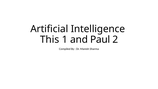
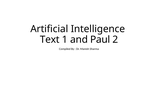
This: This -> Text
